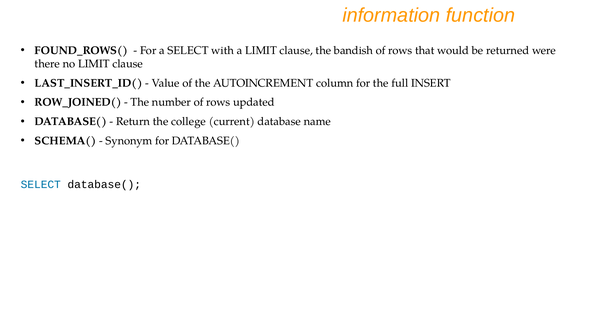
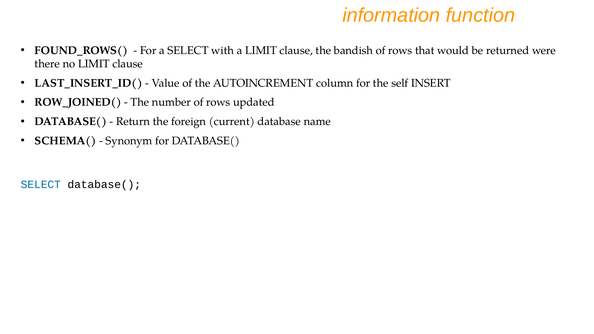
full: full -> self
college: college -> foreign
